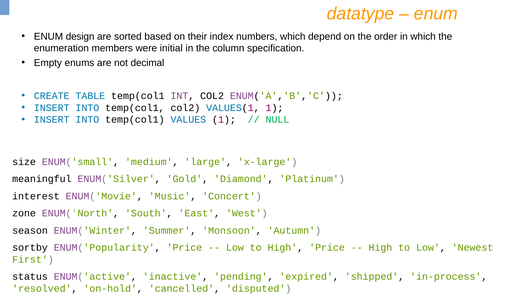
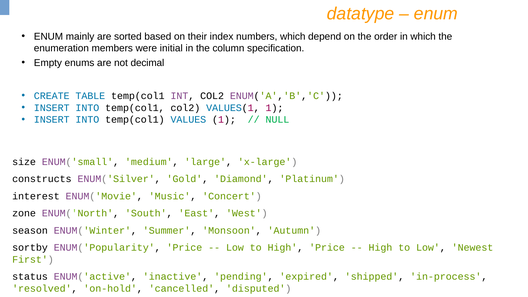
design: design -> mainly
meaningful: meaningful -> constructs
